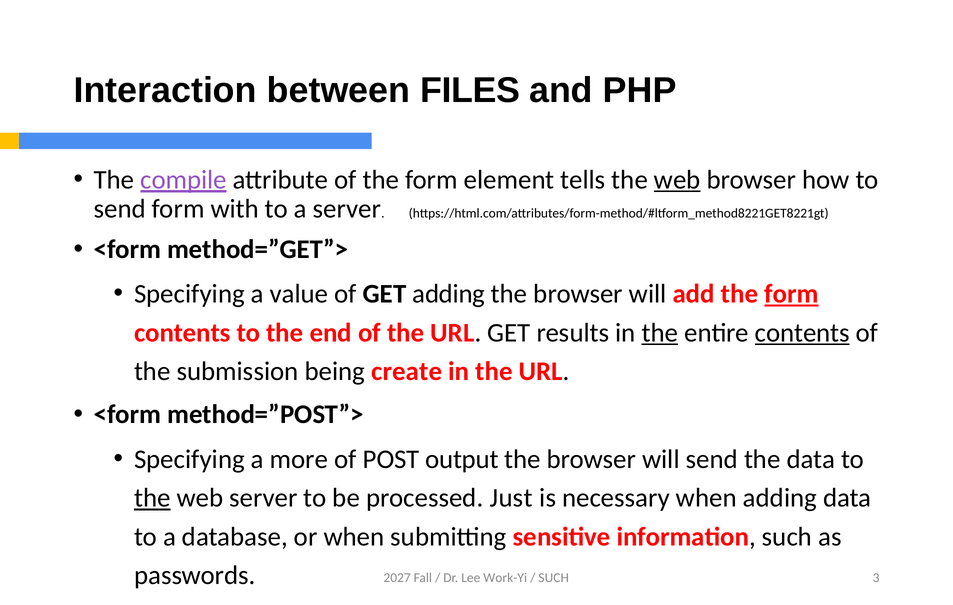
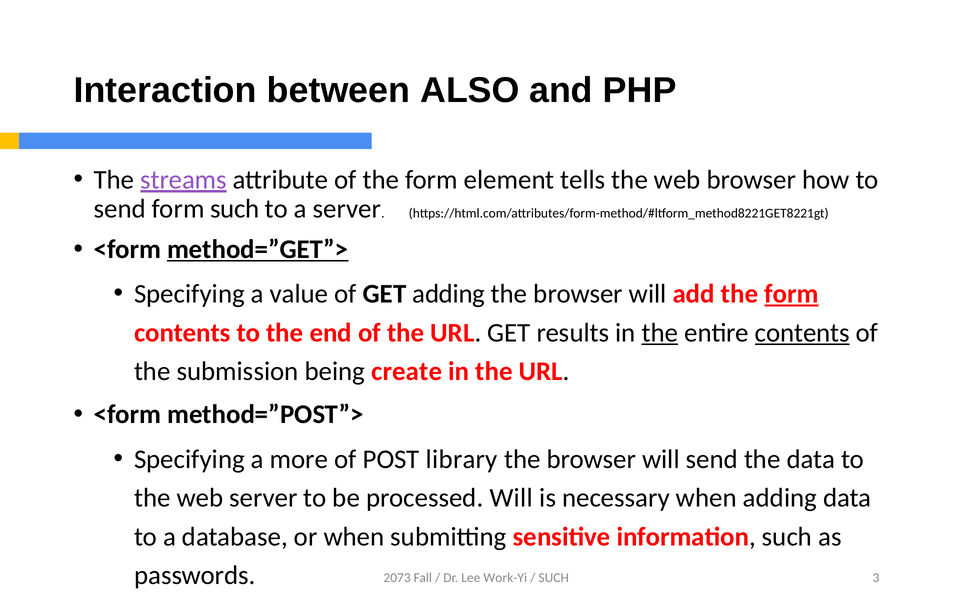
FILES: FILES -> ALSO
compile: compile -> streams
web at (677, 180) underline: present -> none
form with: with -> such
method=”GET”> underline: none -> present
output: output -> library
the at (152, 498) underline: present -> none
processed Just: Just -> Will
2027: 2027 -> 2073
